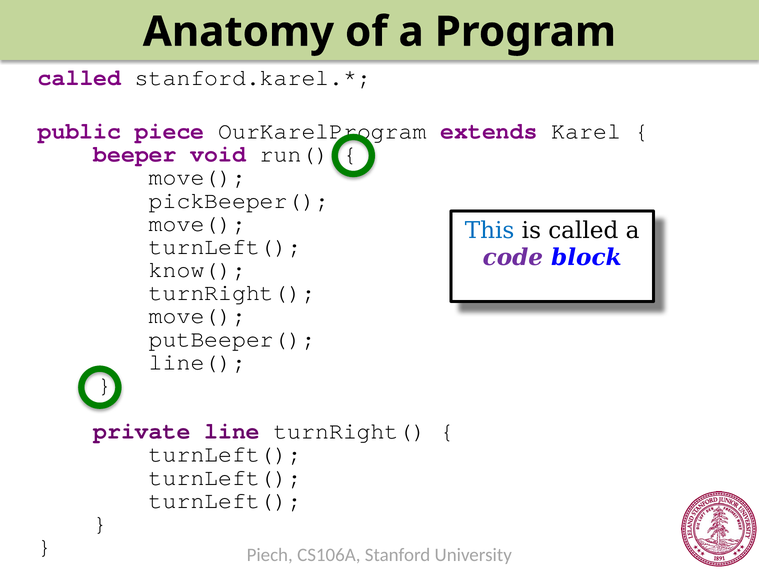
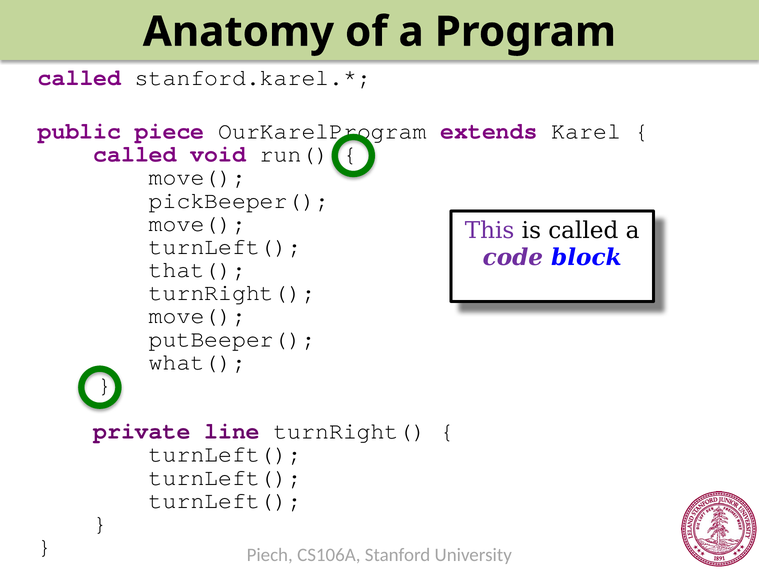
beeper at (135, 154): beeper -> called
This colour: blue -> purple
know(: know( -> that(
line(: line( -> what(
